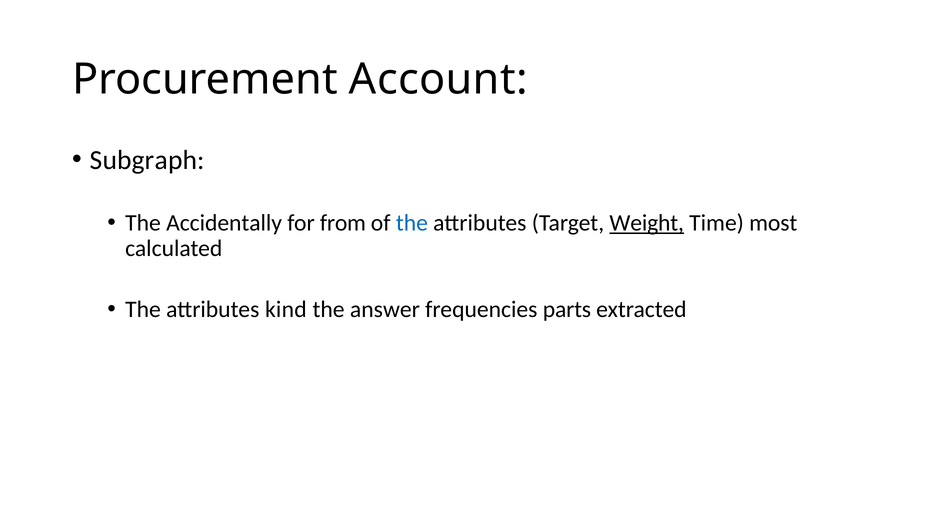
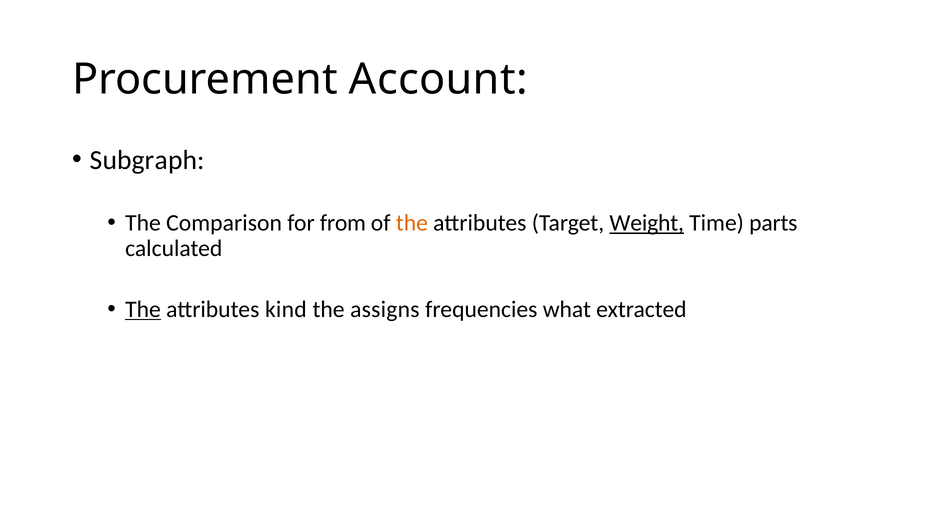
Accidentally: Accidentally -> Comparison
the at (412, 223) colour: blue -> orange
most: most -> parts
The at (143, 309) underline: none -> present
answer: answer -> assigns
parts: parts -> what
